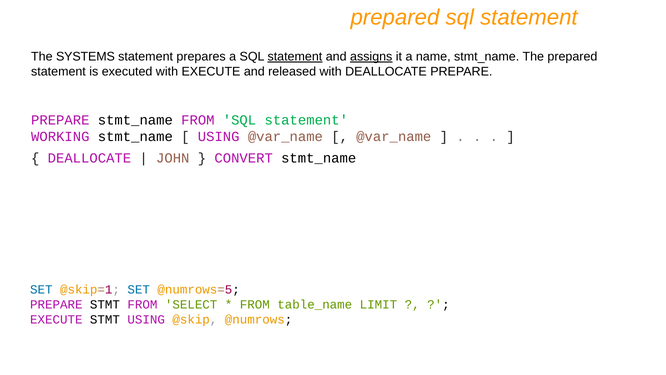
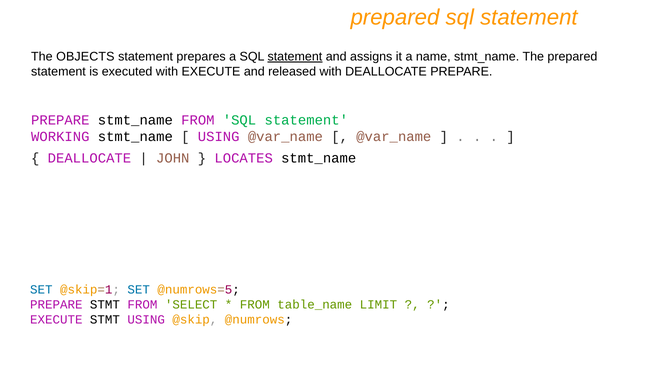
SYSTEMS: SYSTEMS -> OBJECTS
assigns underline: present -> none
CONVERT: CONVERT -> LOCATES
